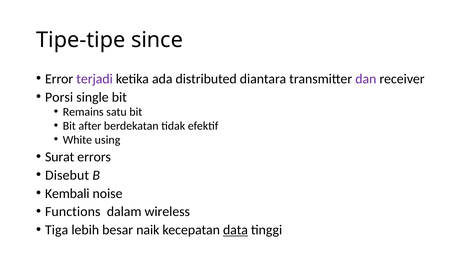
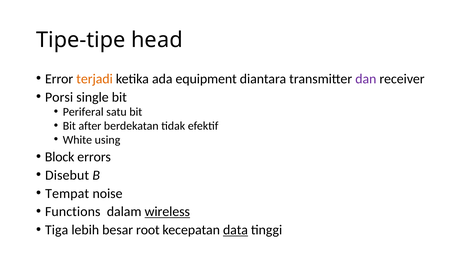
since: since -> head
terjadi colour: purple -> orange
distributed: distributed -> equipment
Remains: Remains -> Periferal
Surat: Surat -> Block
Kembali: Kembali -> Tempat
wireless underline: none -> present
naik: naik -> root
